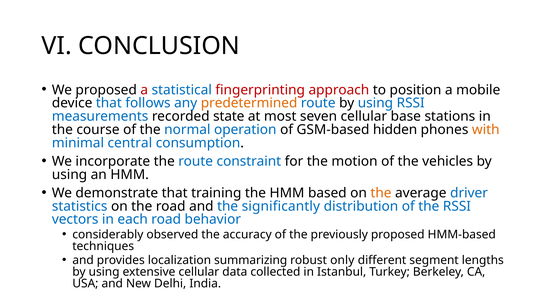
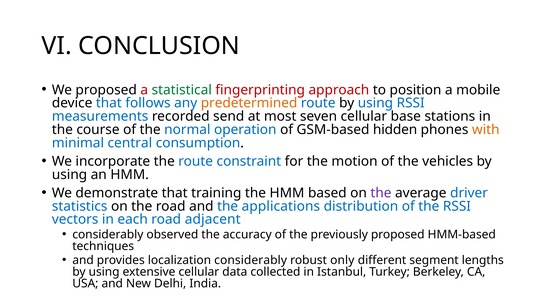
statistical colour: blue -> green
state: state -> send
the at (381, 193) colour: orange -> purple
significantly: significantly -> applications
behavior: behavior -> adjacent
localization summarizing: summarizing -> considerably
